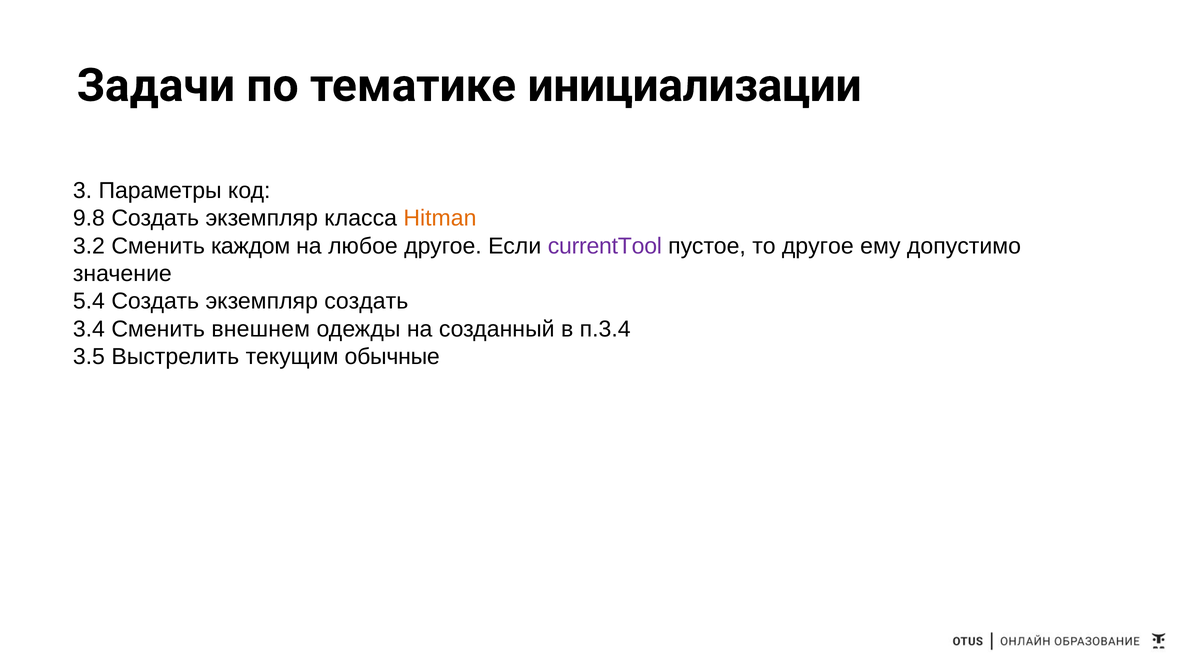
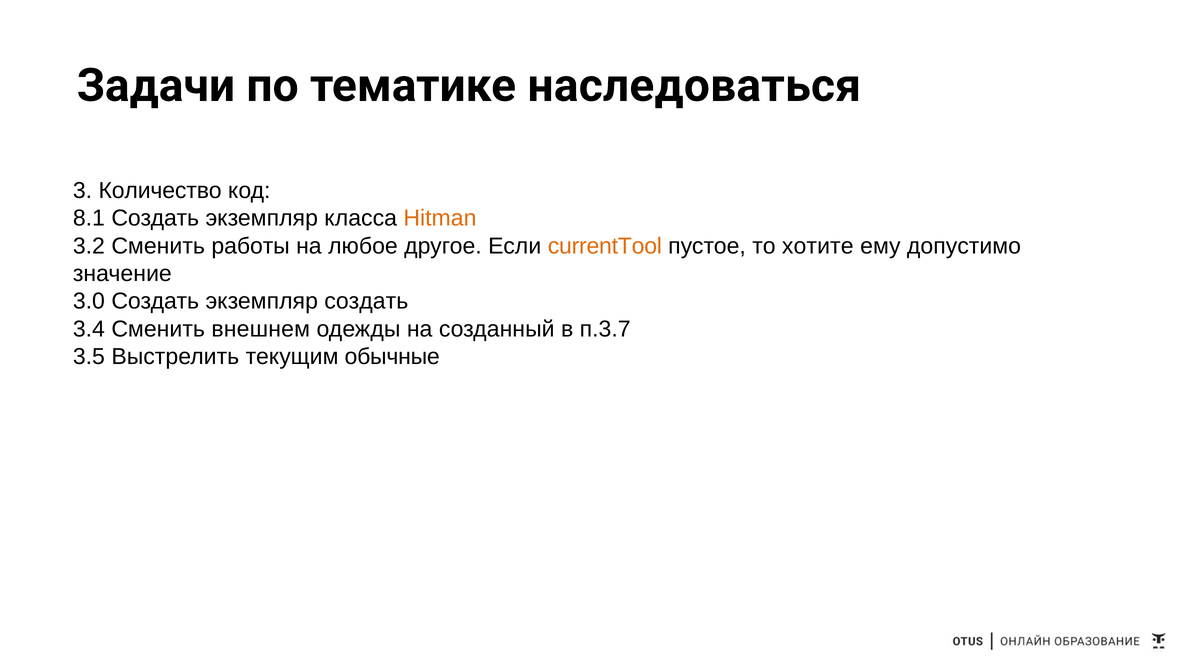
инициализации: инициализации -> наследоваться
Параметры: Параметры -> Количество
9.8: 9.8 -> 8.1
каждом: каждом -> работы
currentTool colour: purple -> orange
то другое: другое -> хотите
5.4: 5.4 -> 3.0
п.3.4: п.3.4 -> п.3.7
